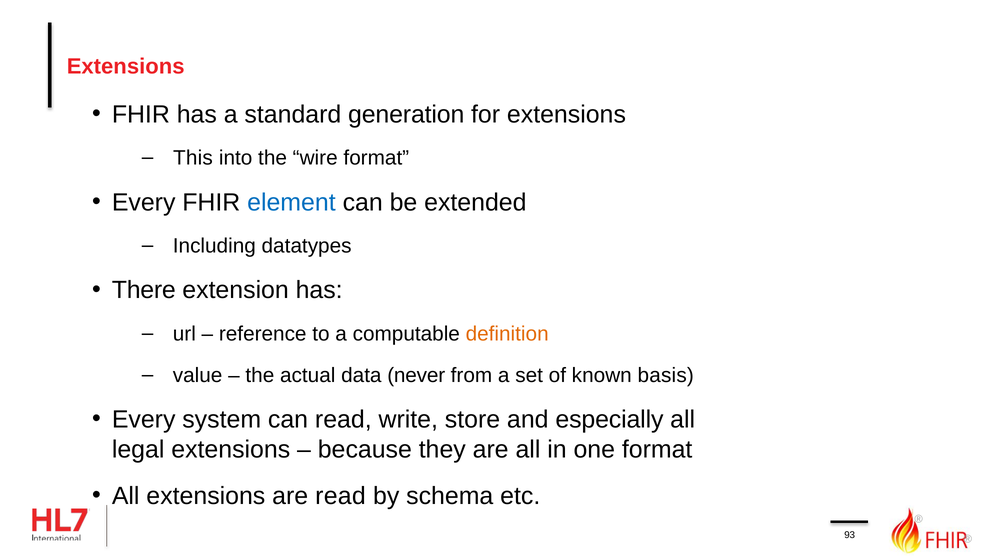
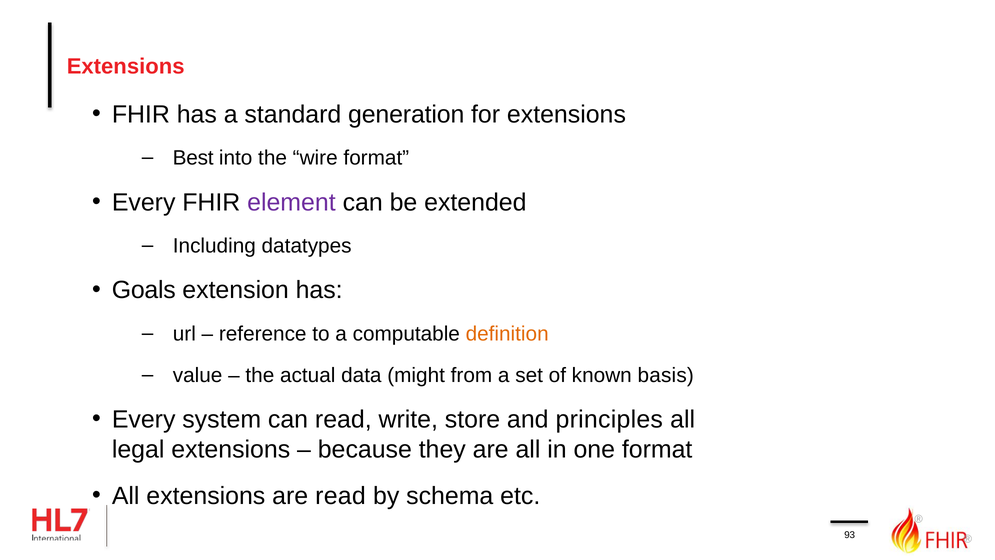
This: This -> Best
element colour: blue -> purple
There: There -> Goals
never: never -> might
especially: especially -> principles
